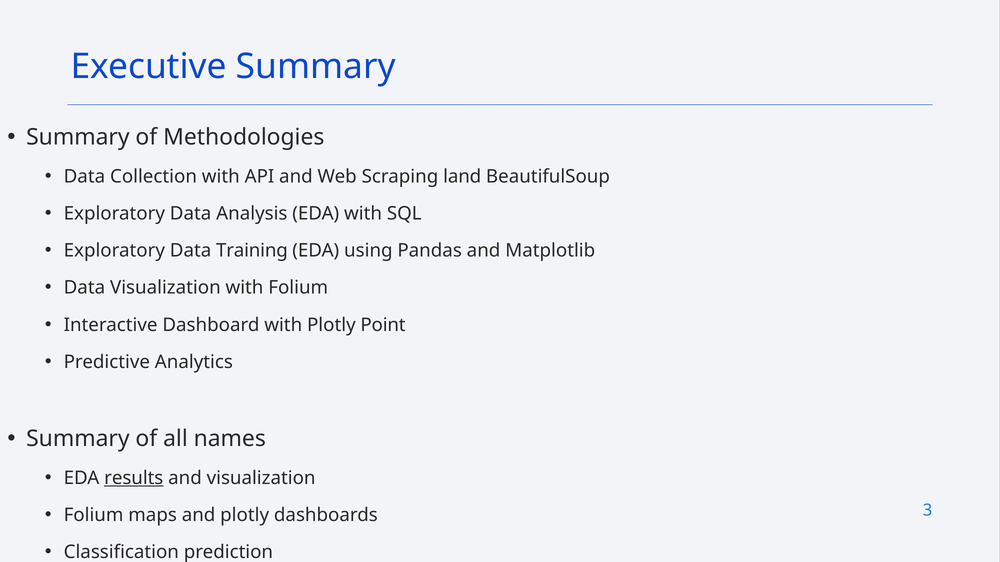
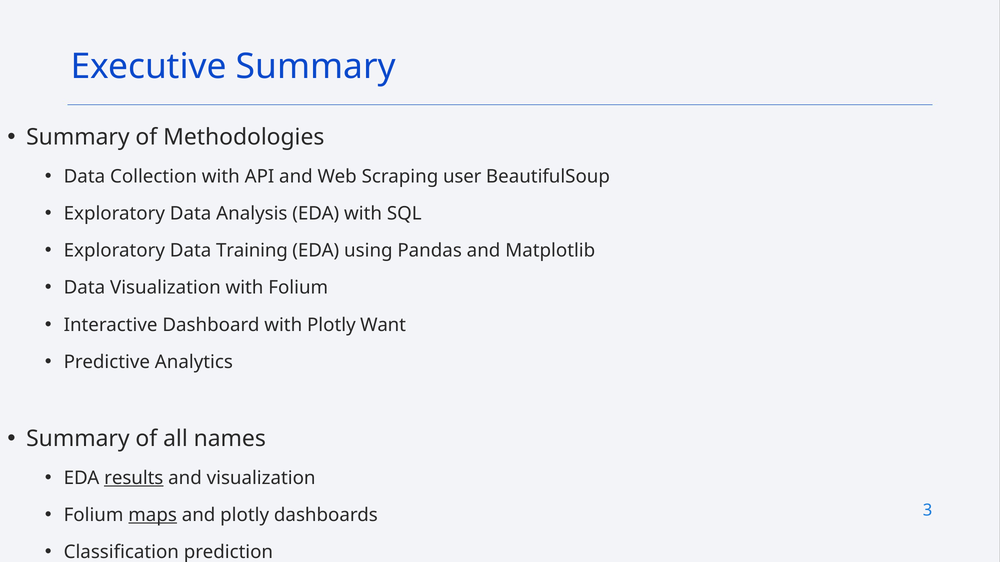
land: land -> user
Point: Point -> Want
maps underline: none -> present
